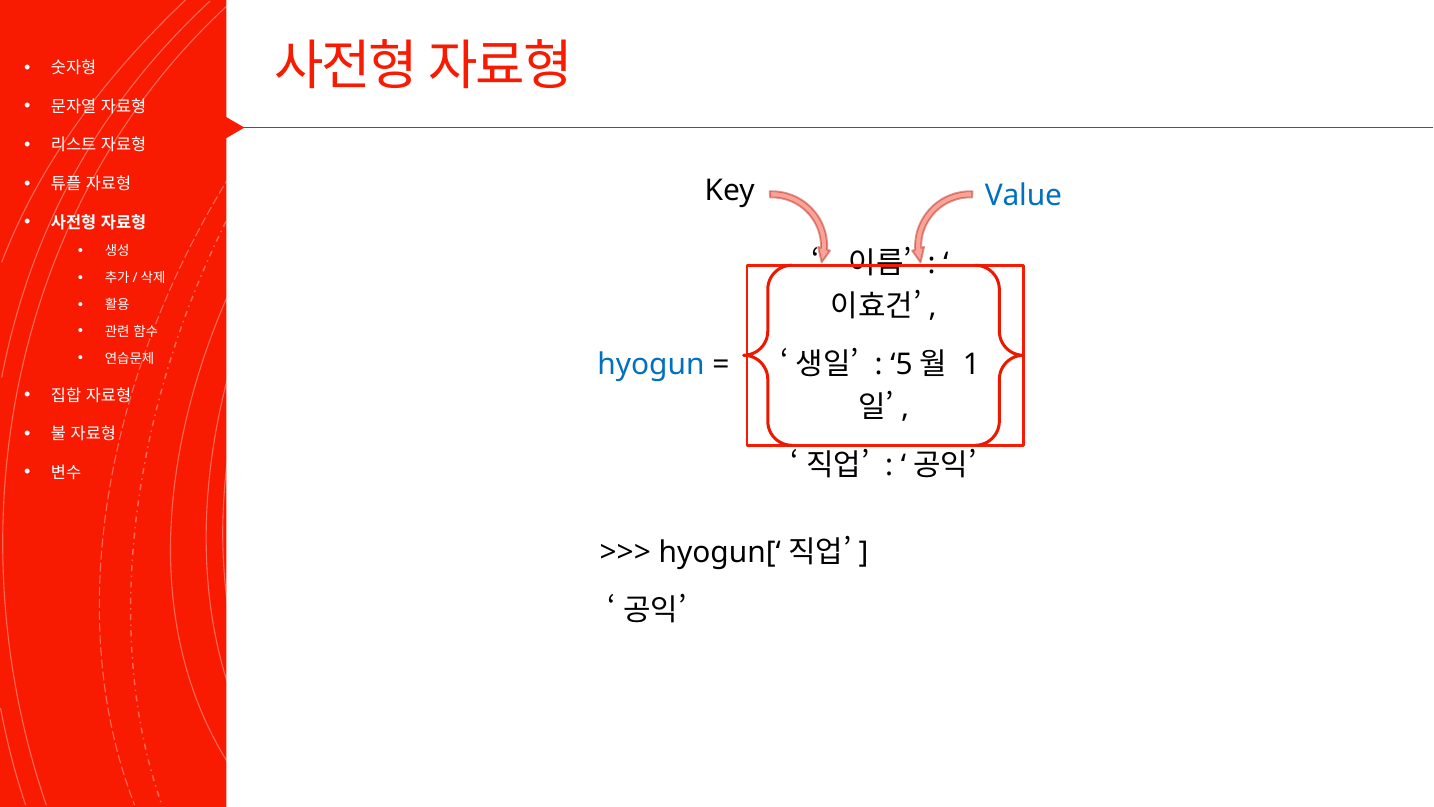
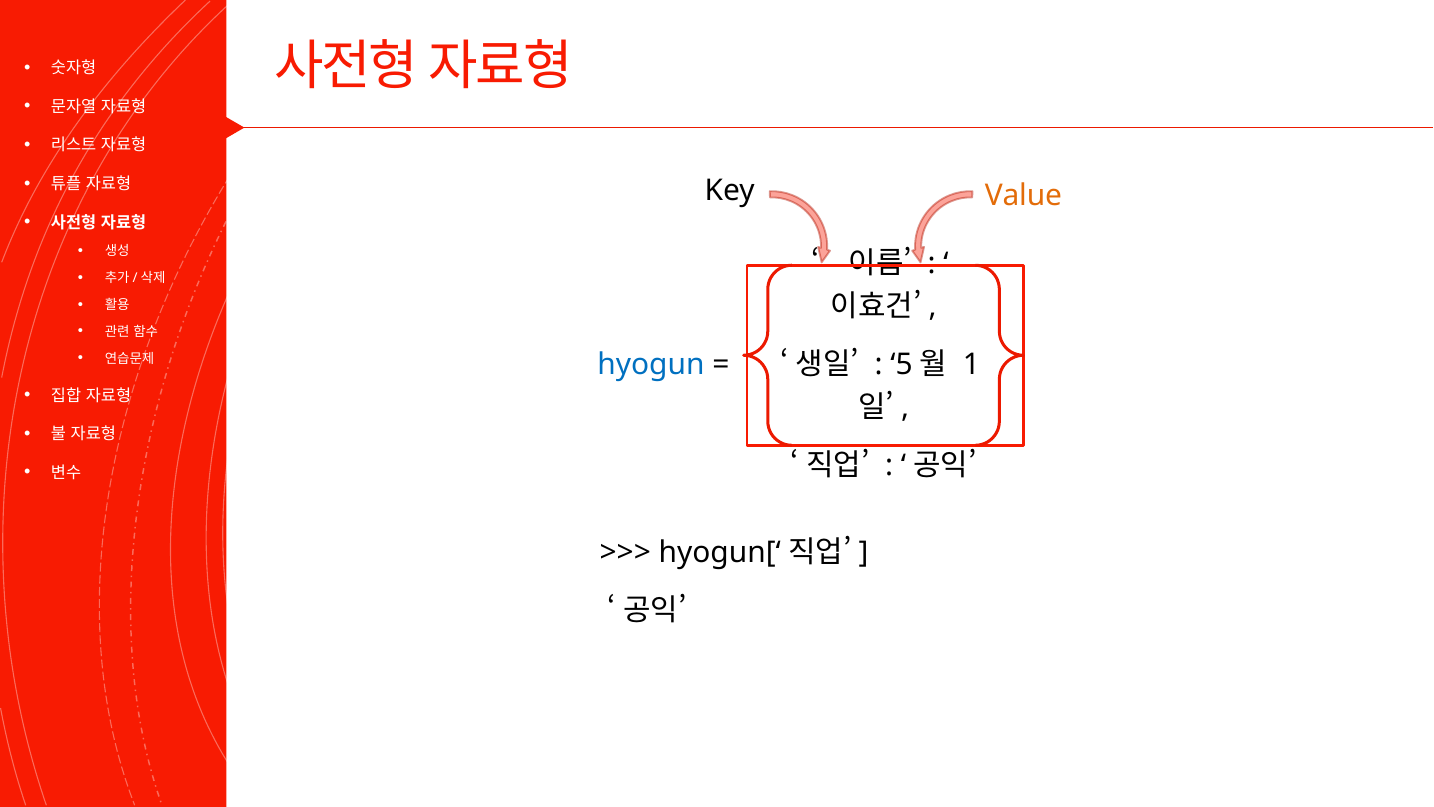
Value colour: blue -> orange
